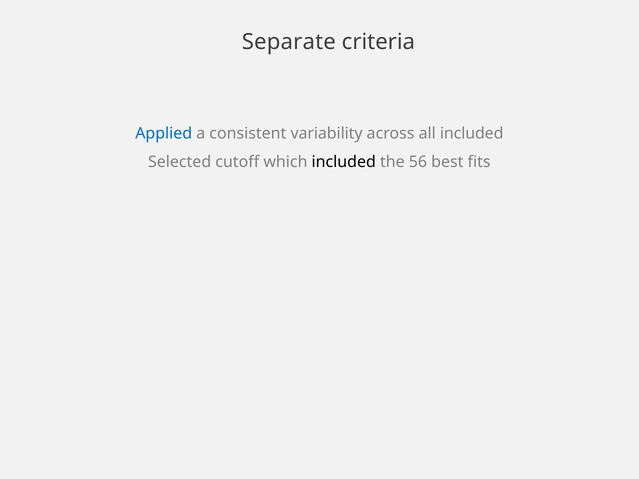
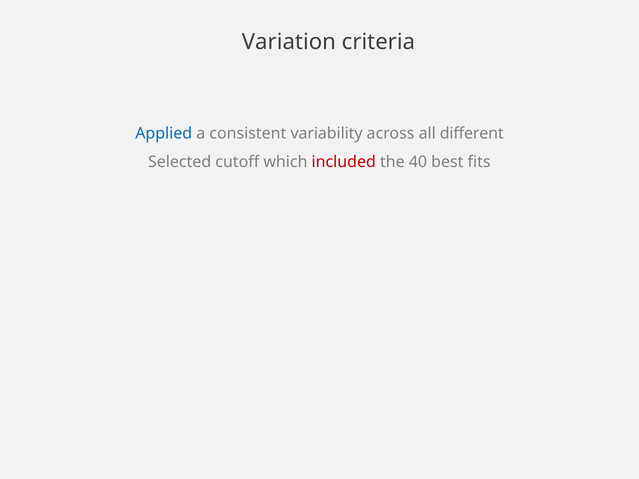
Separate: Separate -> Variation
all included: included -> different
included at (344, 162) colour: black -> red
56: 56 -> 40
